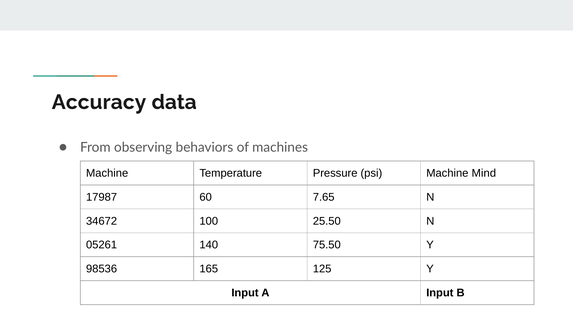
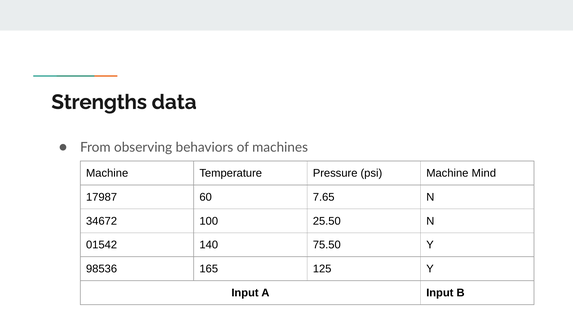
Accuracy: Accuracy -> Strengths
05261: 05261 -> 01542
